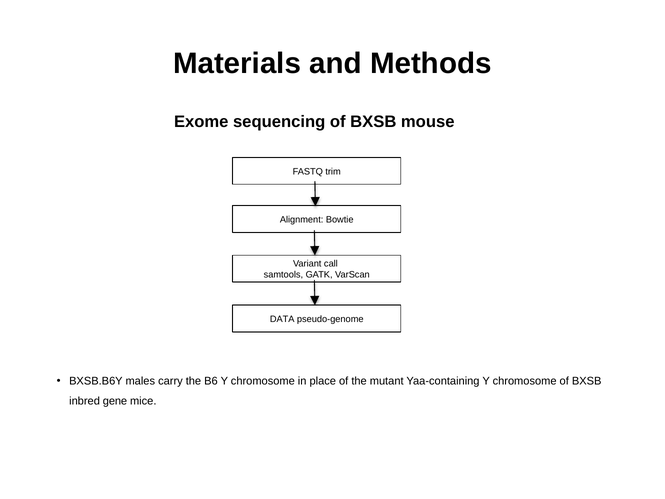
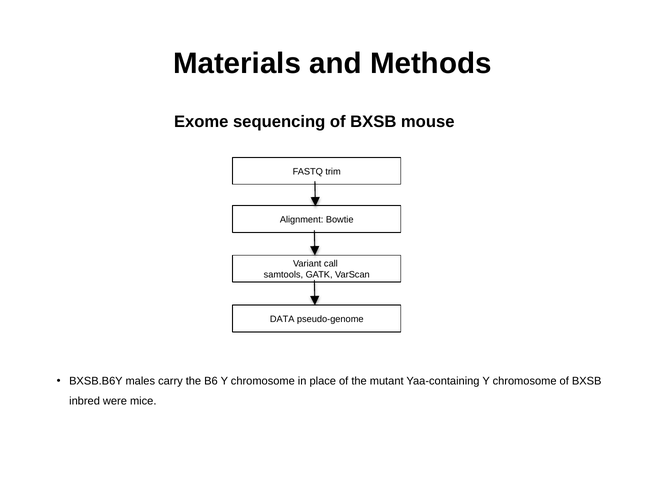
gene: gene -> were
